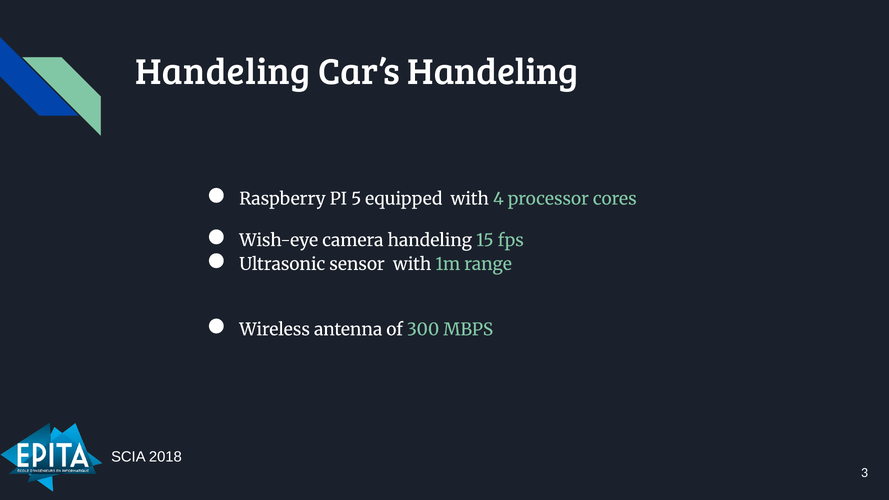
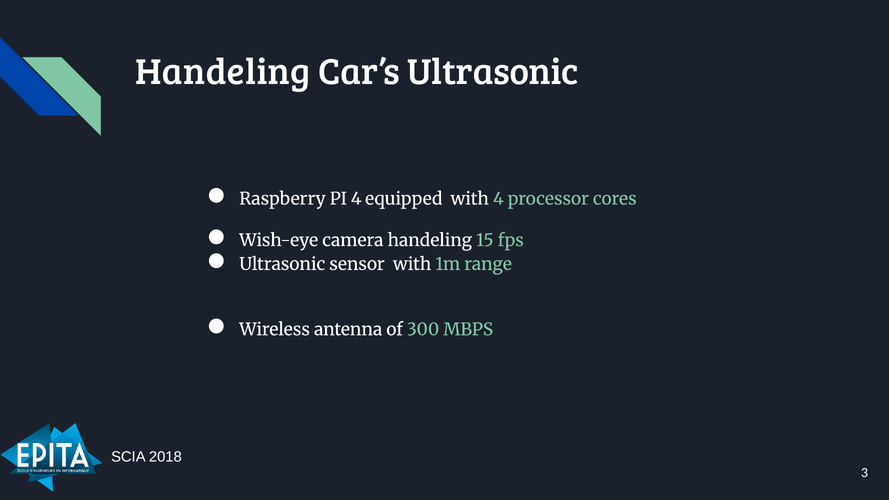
Car’s Handeling: Handeling -> Ultrasonic
PI 5: 5 -> 4
